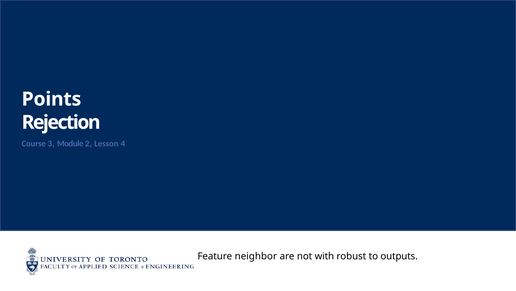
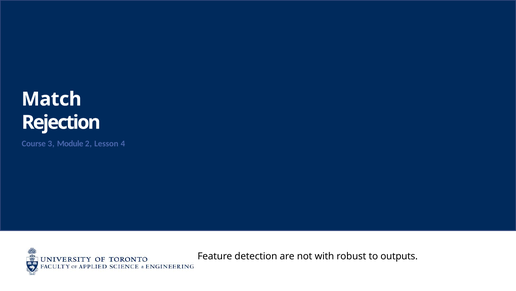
Points: Points -> Match
neighbor: neighbor -> detection
